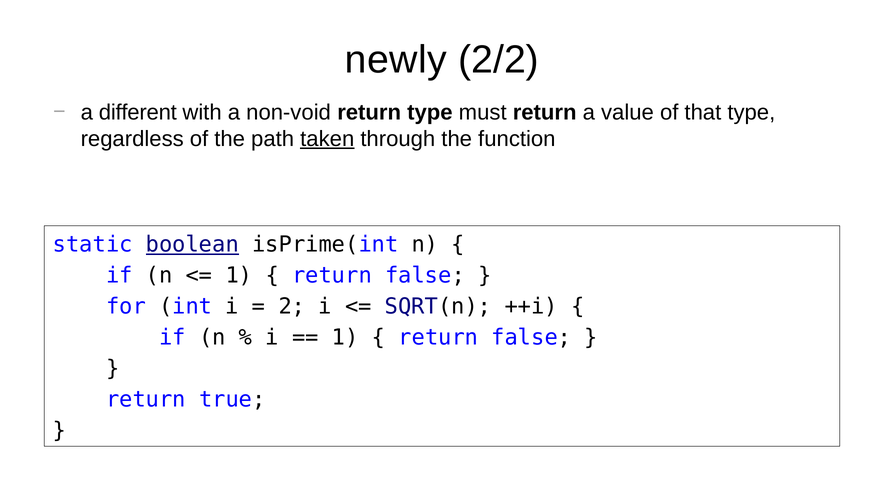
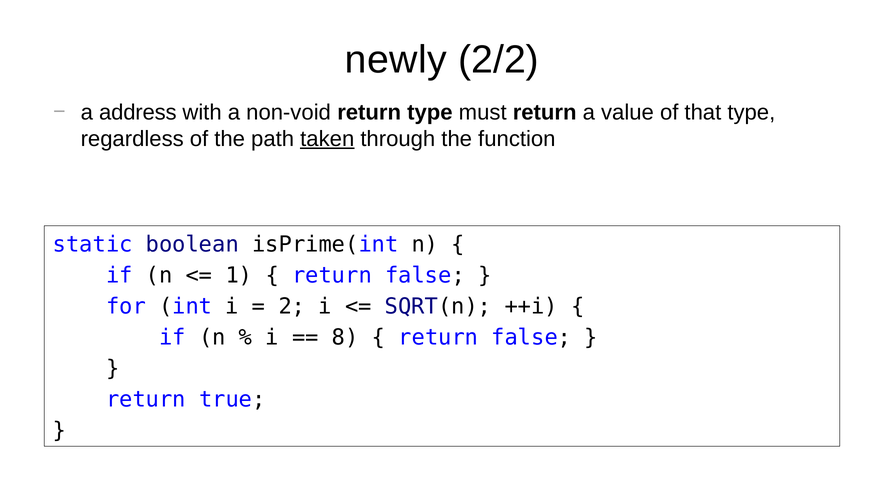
different: different -> address
boolean underline: present -> none
1 at (345, 338): 1 -> 8
